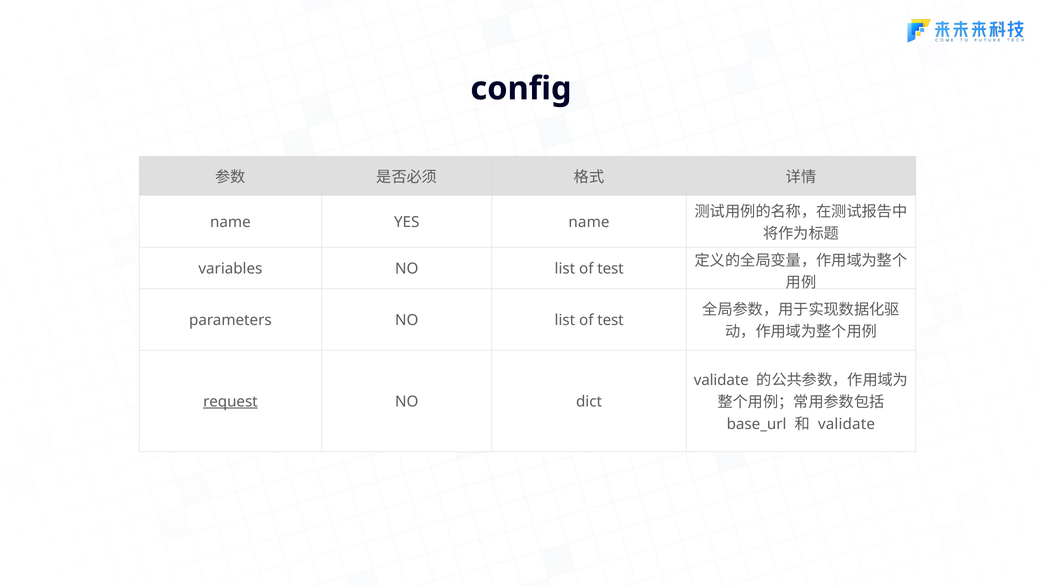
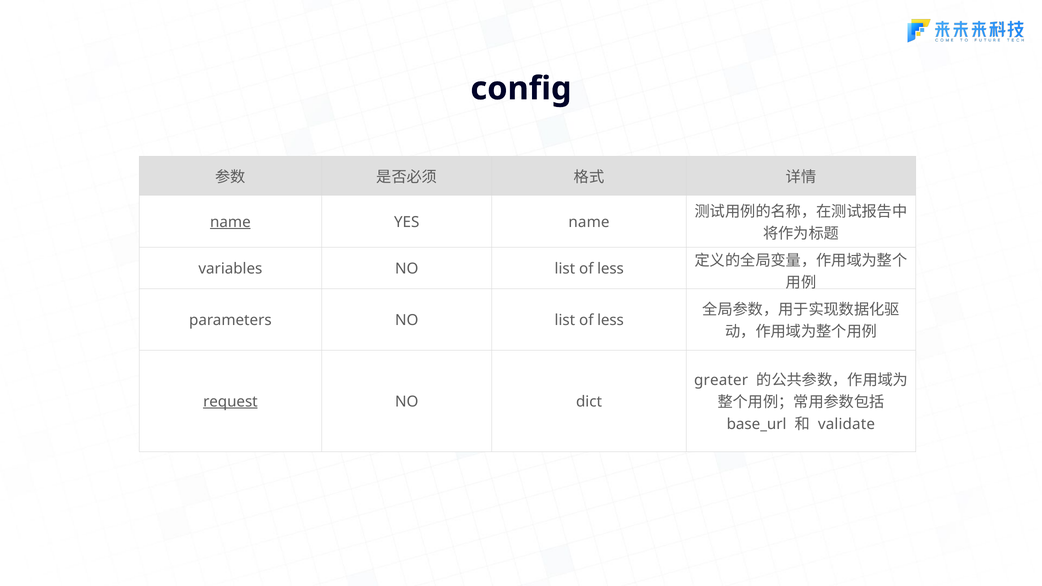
name at (230, 222) underline: none -> present
test at (611, 269): test -> less
test at (611, 320): test -> less
validate at (721, 380): validate -> greater
